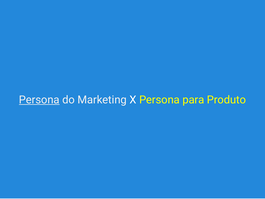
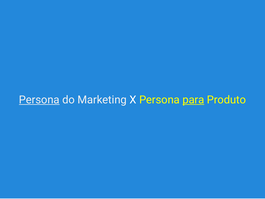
para underline: none -> present
